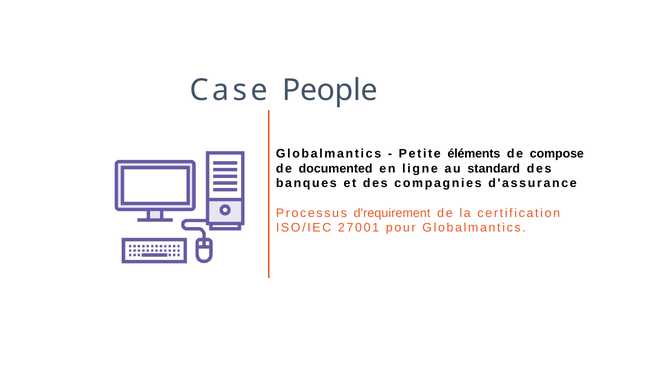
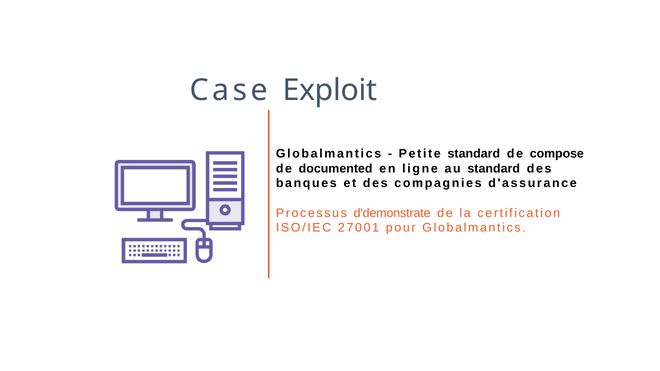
People: People -> Exploit
Petite éléments: éléments -> standard
d'requirement: d'requirement -> d'demonstrate
